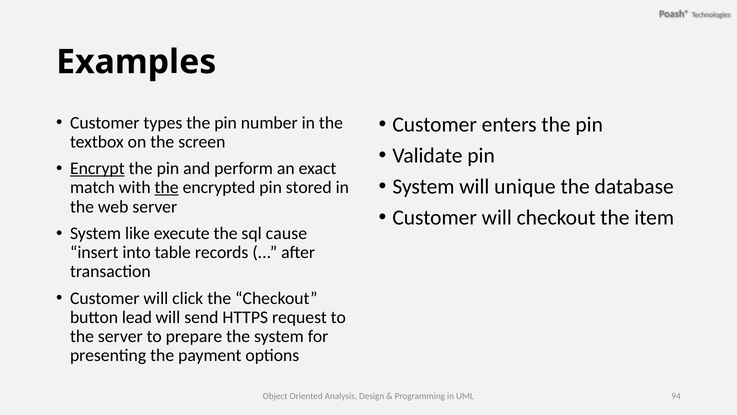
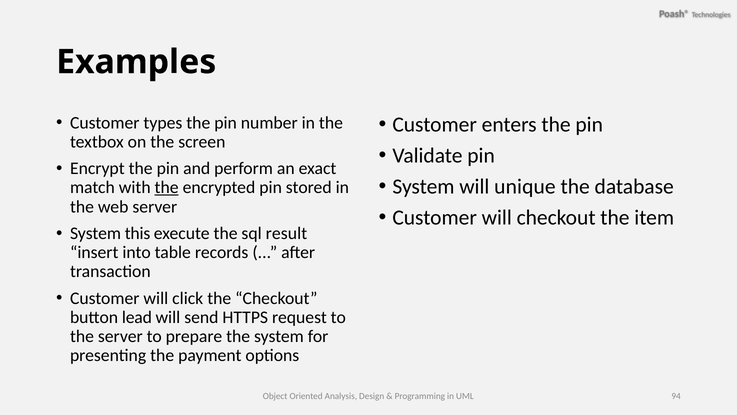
Encrypt underline: present -> none
like: like -> this
cause: cause -> result
